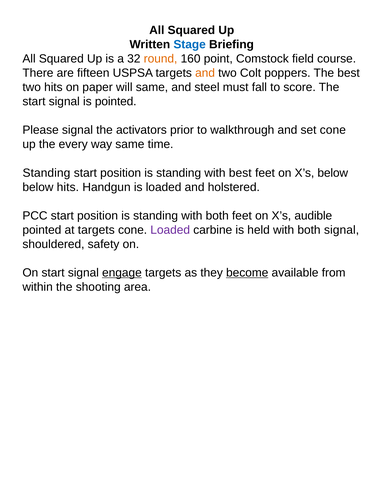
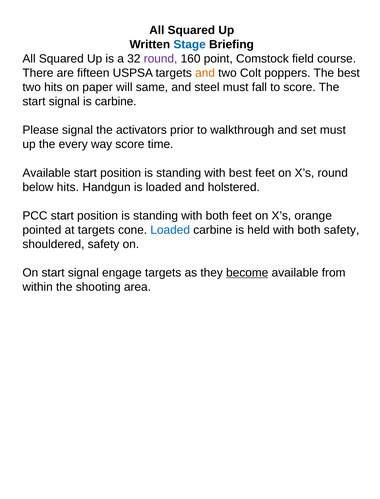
round at (161, 59) colour: orange -> purple
is pointed: pointed -> carbine
set cone: cone -> must
way same: same -> score
Standing at (46, 173): Standing -> Available
X’s below: below -> round
audible: audible -> orange
Loaded at (170, 230) colour: purple -> blue
both signal: signal -> safety
engage underline: present -> none
